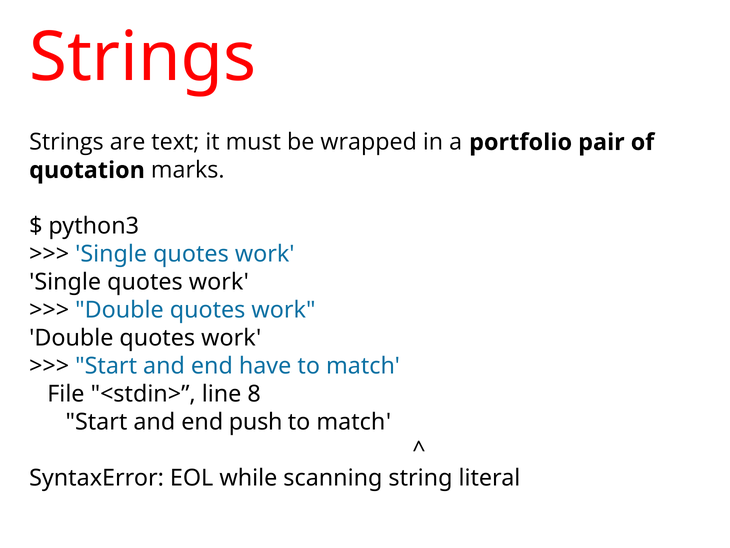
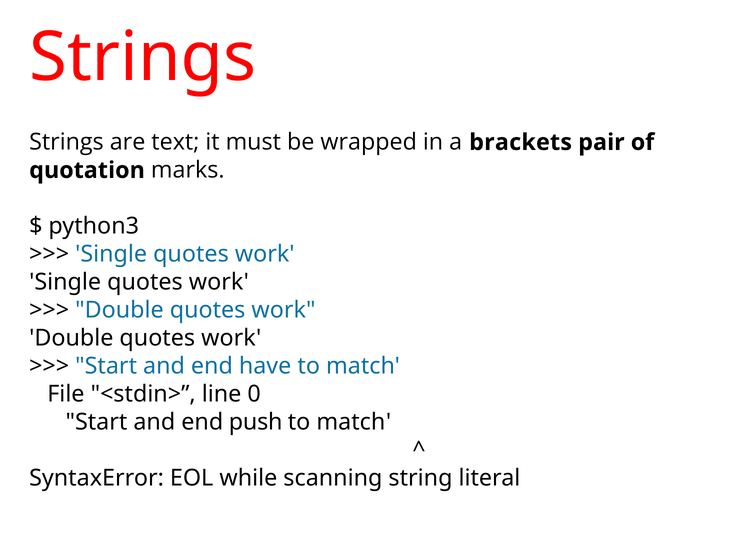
portfolio: portfolio -> brackets
8: 8 -> 0
